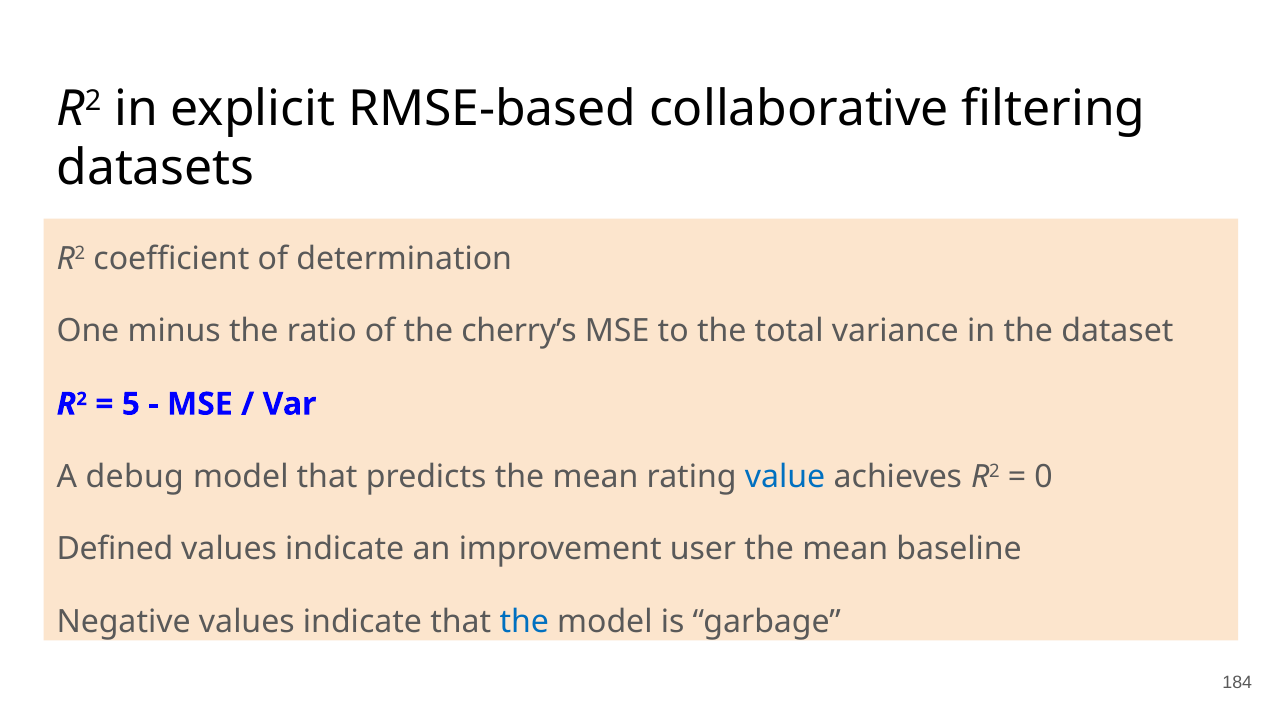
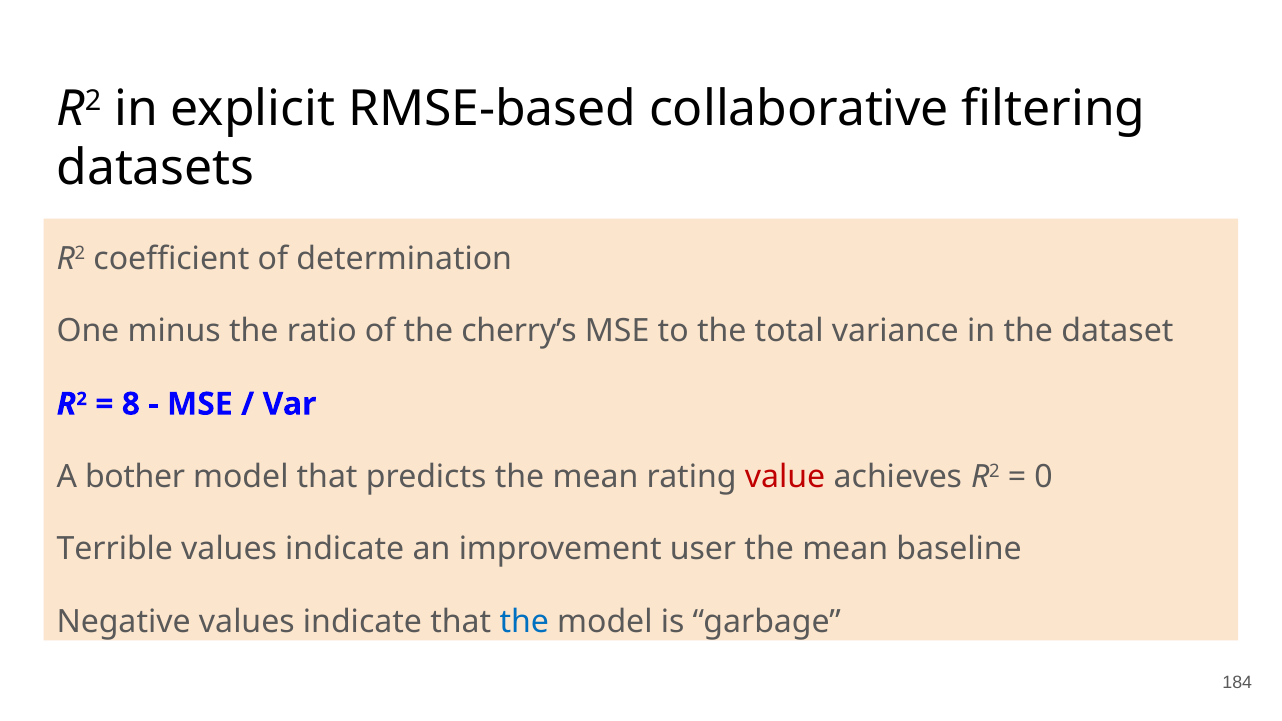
5: 5 -> 8
debug: debug -> bother
value colour: blue -> red
Defined: Defined -> Terrible
